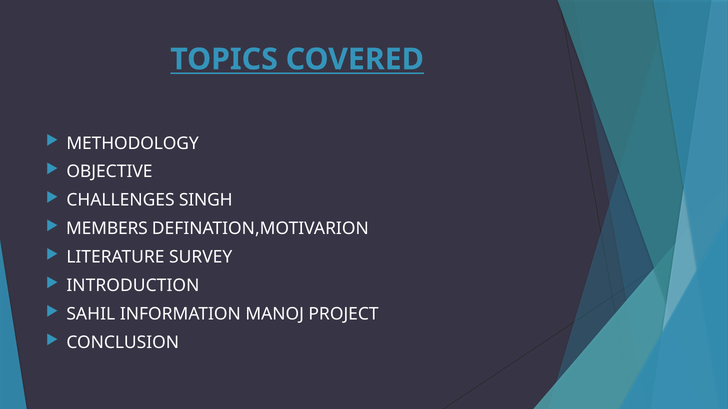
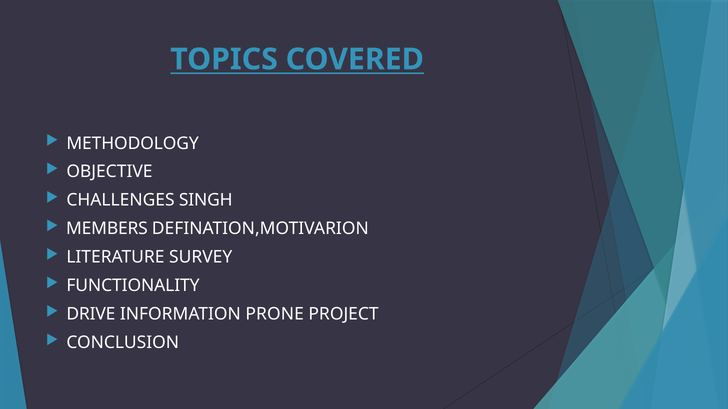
INTRODUCTION: INTRODUCTION -> FUNCTIONALITY
SAHIL: SAHIL -> DRIVE
MANOJ: MANOJ -> PRONE
